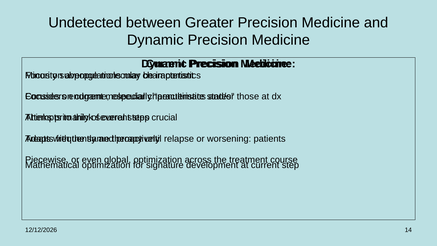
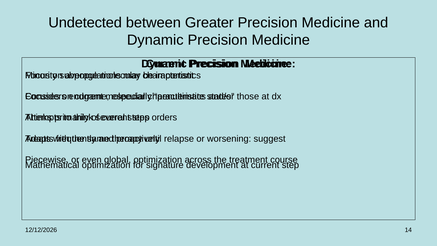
crucial: crucial -> orders
patients: patients -> suggest
